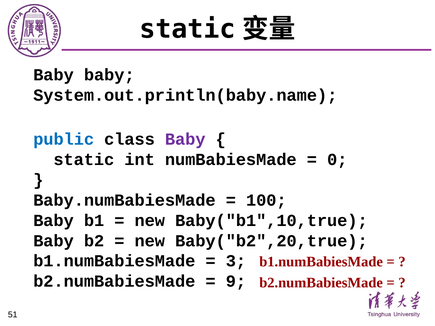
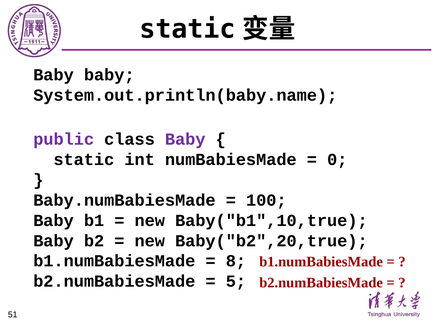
public colour: blue -> purple
3: 3 -> 8
9: 9 -> 5
